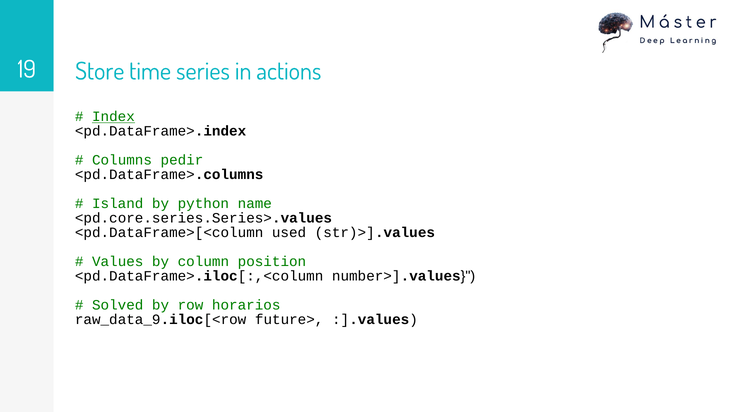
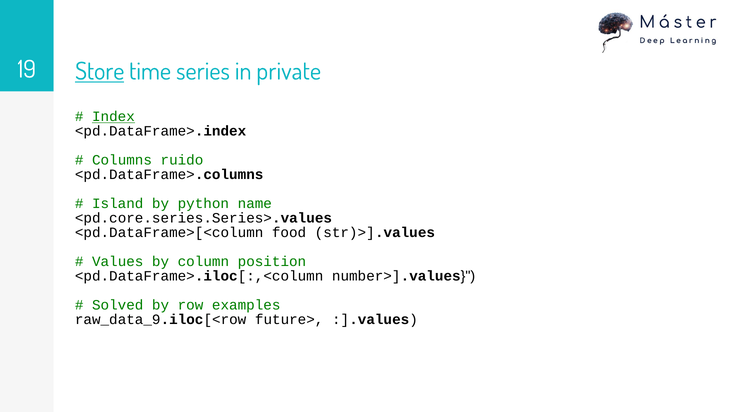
Store underline: none -> present
actions: actions -> private
pedir: pedir -> ruido
used: used -> food
horarios: horarios -> examples
